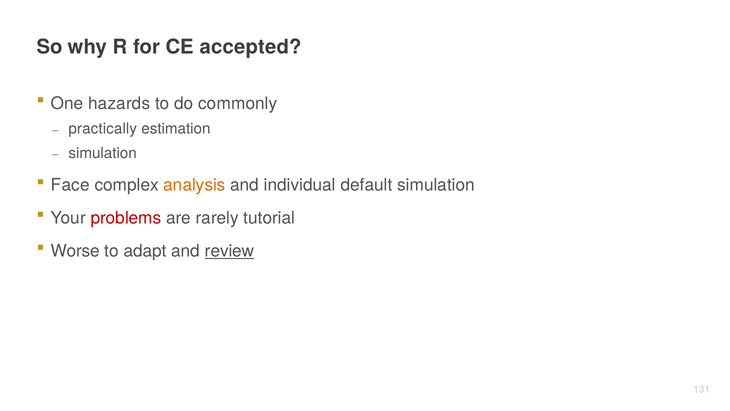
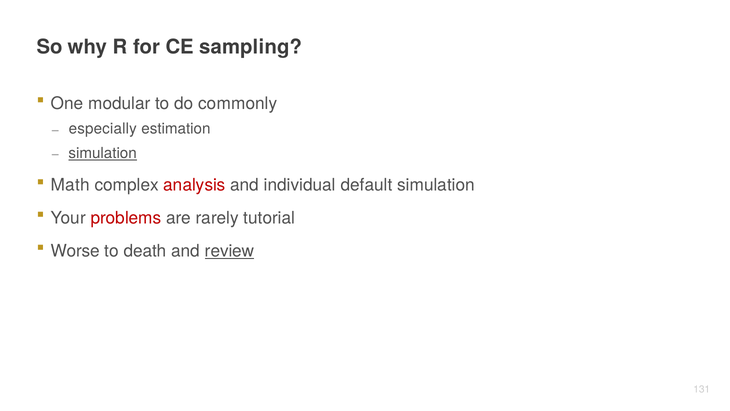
accepted: accepted -> sampling
hazards: hazards -> modular
practically: practically -> especially
simulation at (103, 153) underline: none -> present
Face: Face -> Math
analysis colour: orange -> red
adapt: adapt -> death
